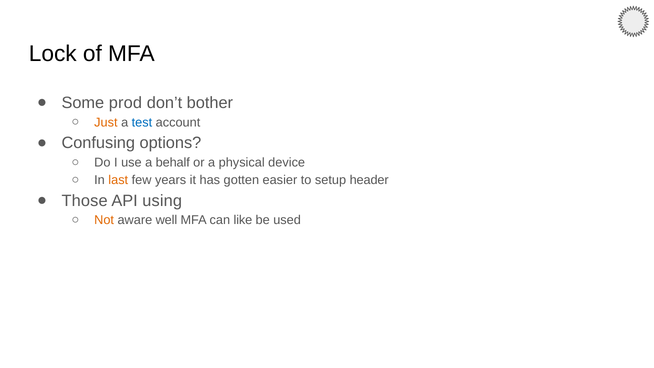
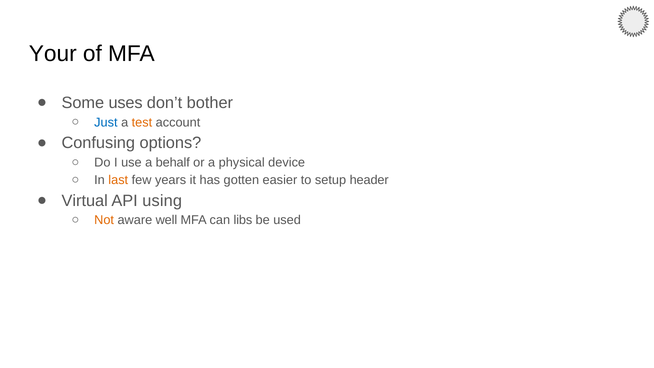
Lock: Lock -> Your
prod: prod -> uses
Just colour: orange -> blue
test colour: blue -> orange
Those: Those -> Virtual
like: like -> libs
